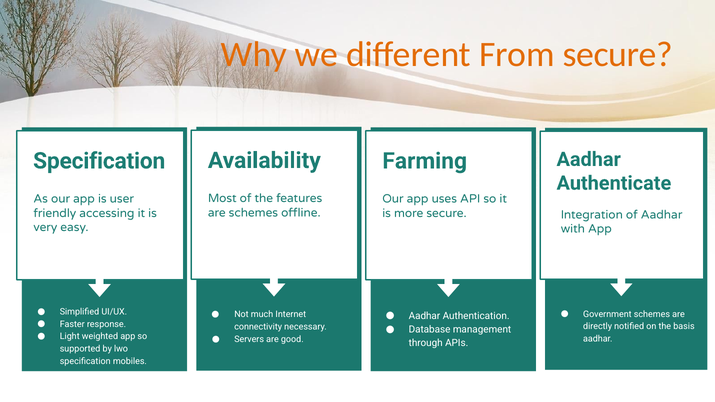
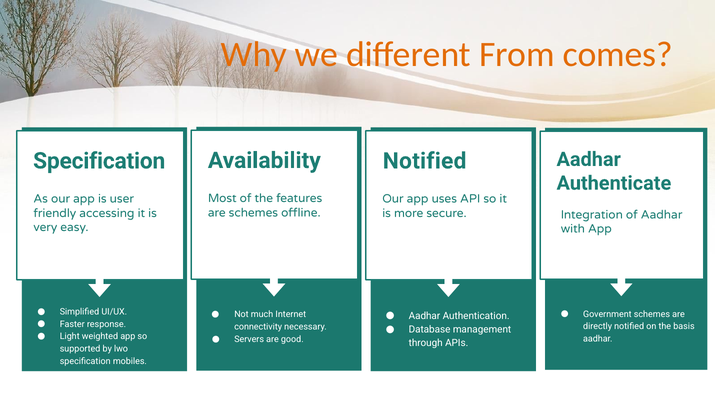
From secure: secure -> comes
Farming at (425, 161): Farming -> Notified
